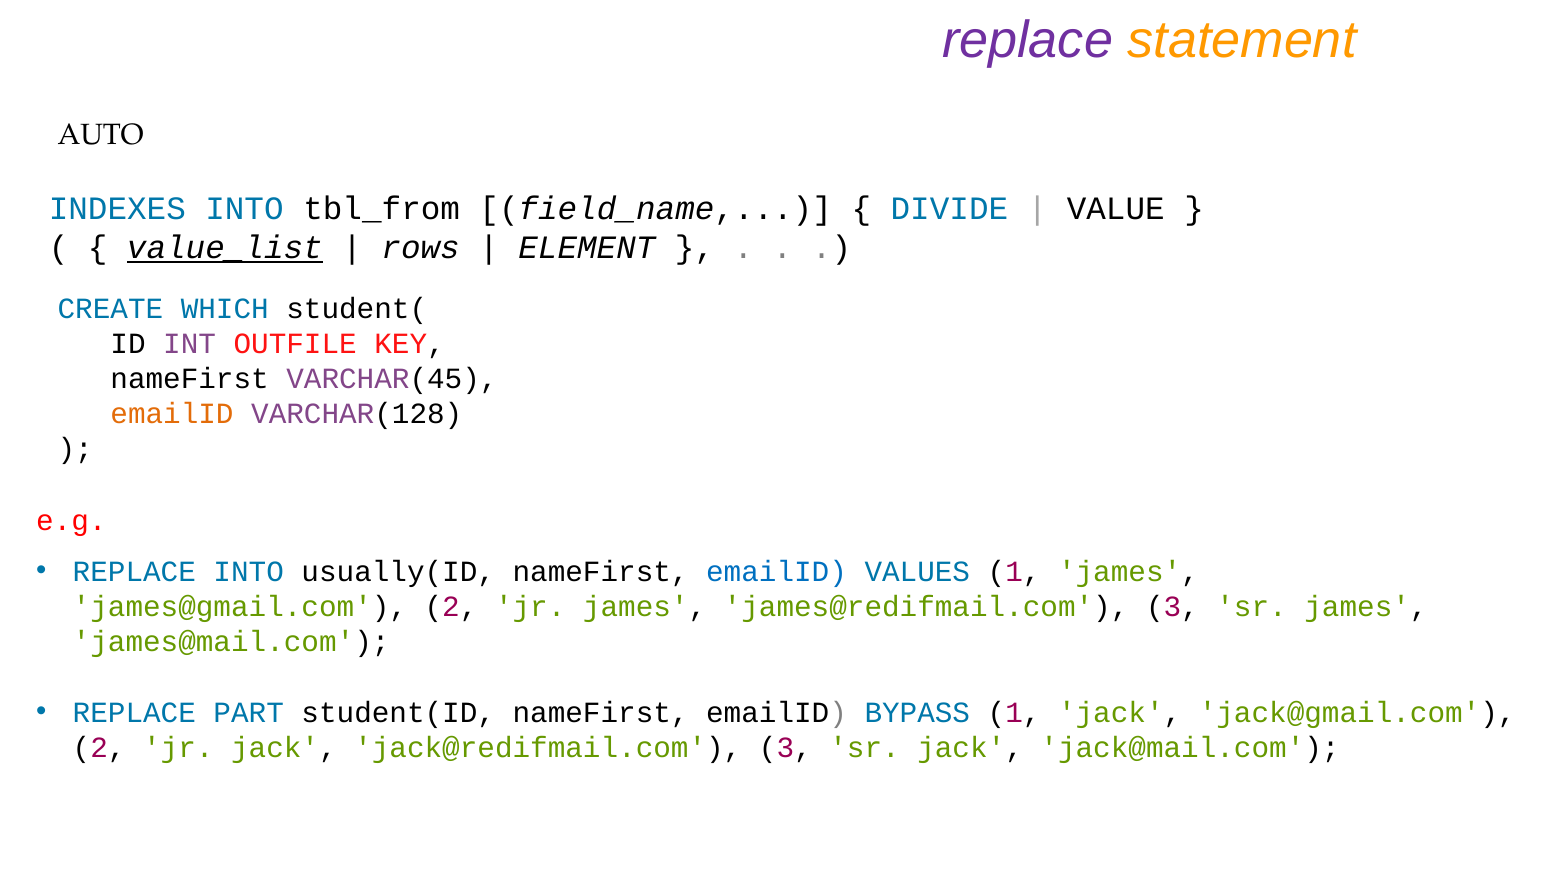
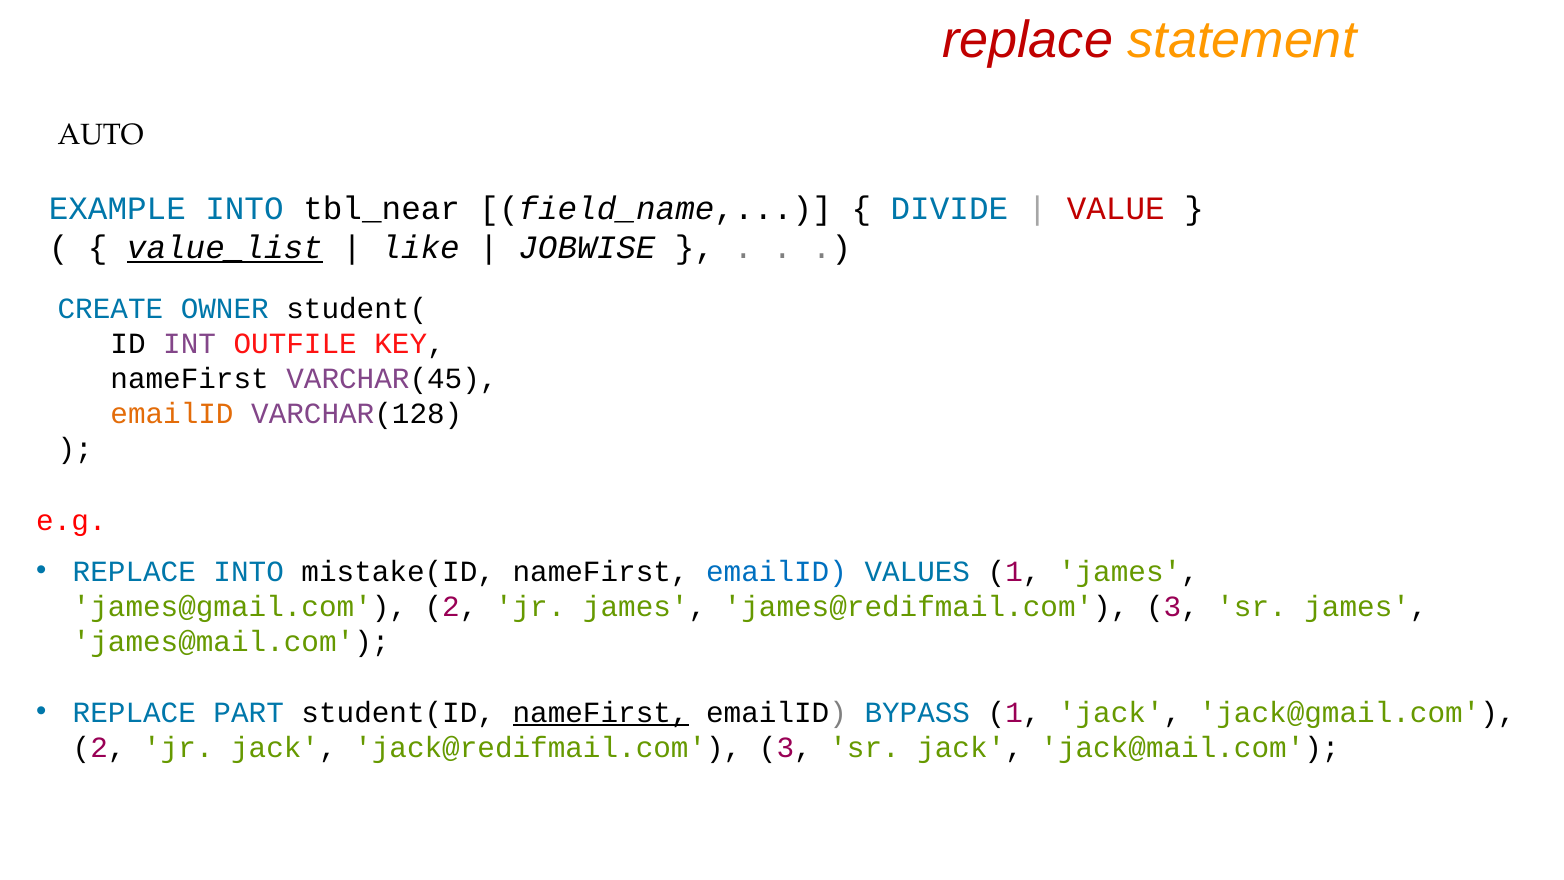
replace at (1028, 41) colour: purple -> red
INDEXES: INDEXES -> EXAMPLE
tbl_from: tbl_from -> tbl_near
VALUE colour: black -> red
rows: rows -> like
ELEMENT: ELEMENT -> JOBWISE
WHICH: WHICH -> OWNER
usually(ID: usually(ID -> mistake(ID
nameFirst at (601, 712) underline: none -> present
